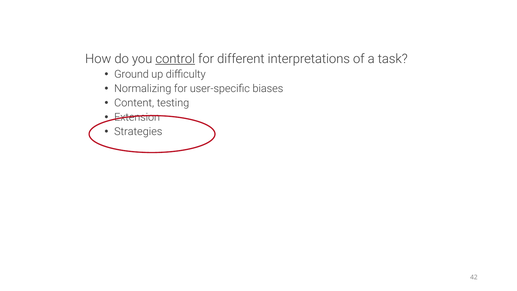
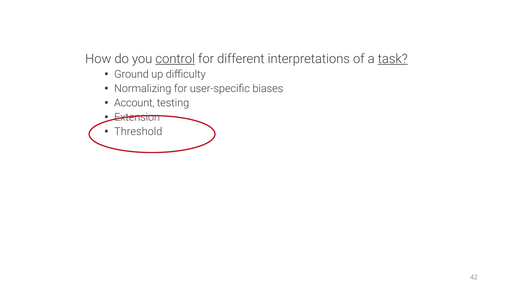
task underline: none -> present
Content: Content -> Account
Strategies: Strategies -> Threshold
